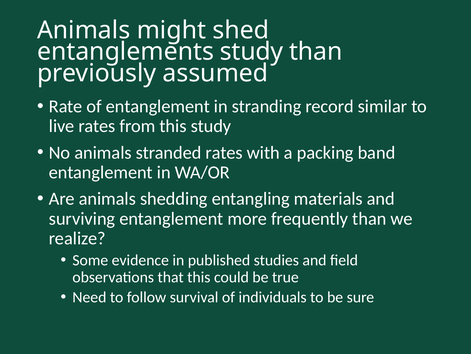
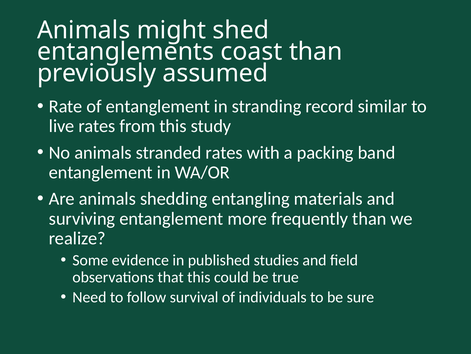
entanglements study: study -> coast
